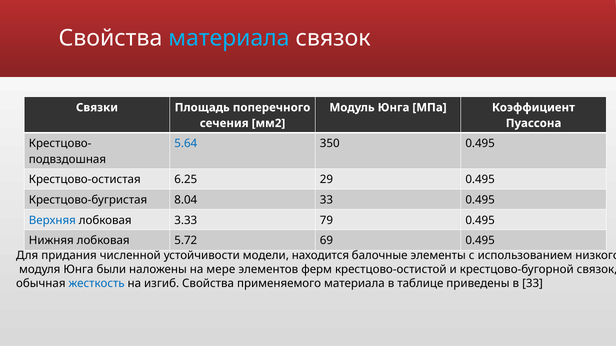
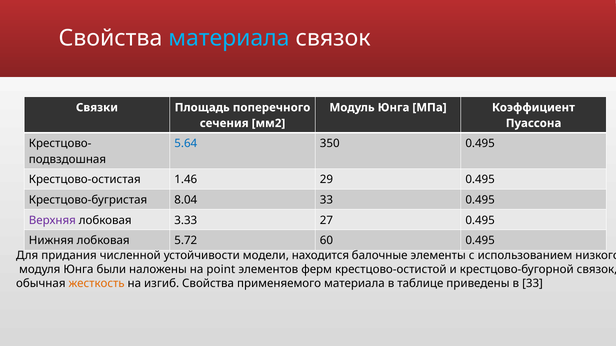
6.25: 6.25 -> 1.46
Верхняя colour: blue -> purple
79: 79 -> 27
69: 69 -> 60
мере: мере -> point
жесткость colour: blue -> orange
